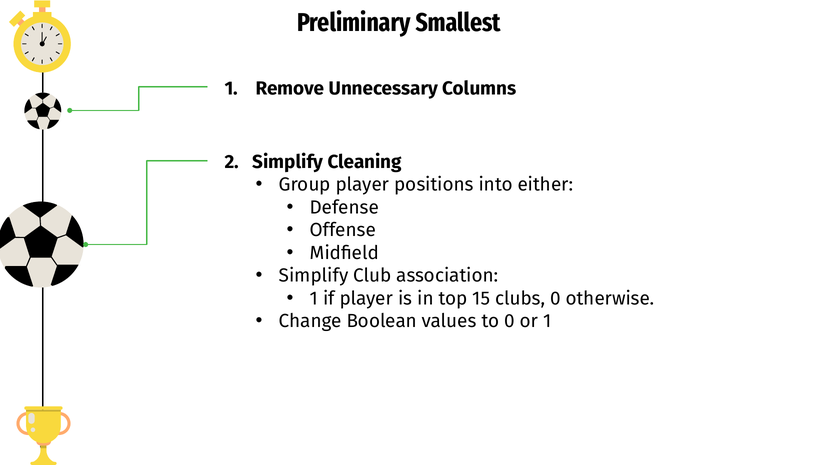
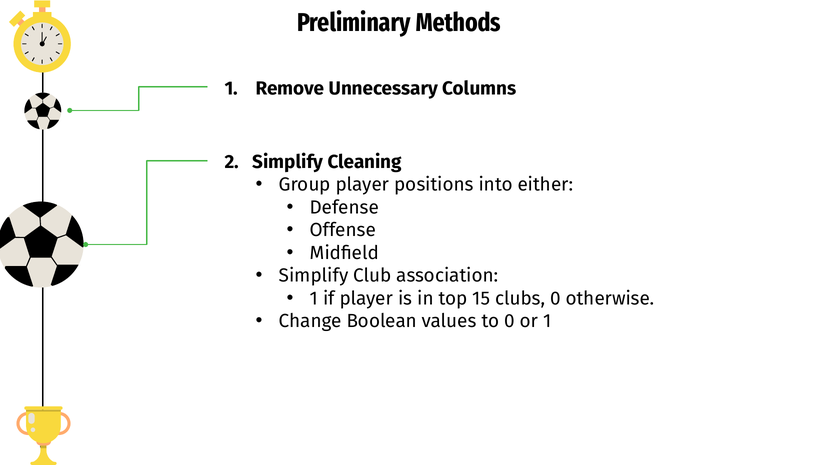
Smallest: Smallest -> Methods
